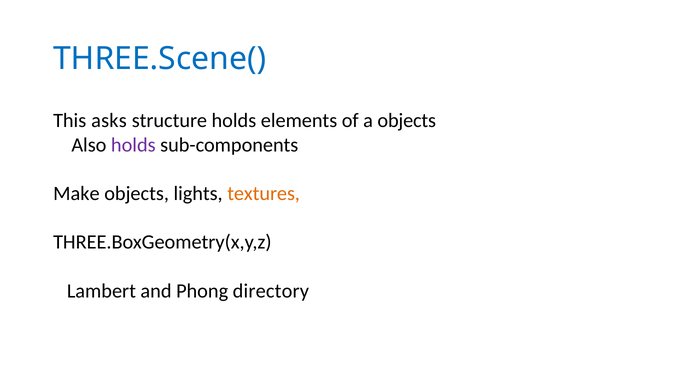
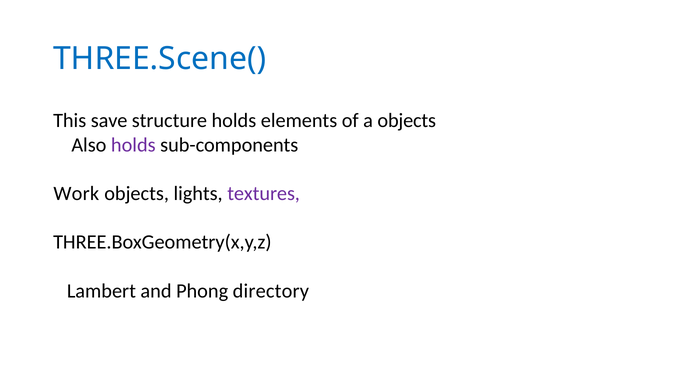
asks: asks -> save
Make: Make -> Work
textures colour: orange -> purple
